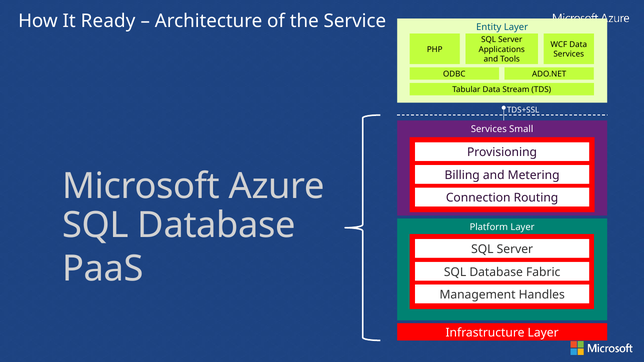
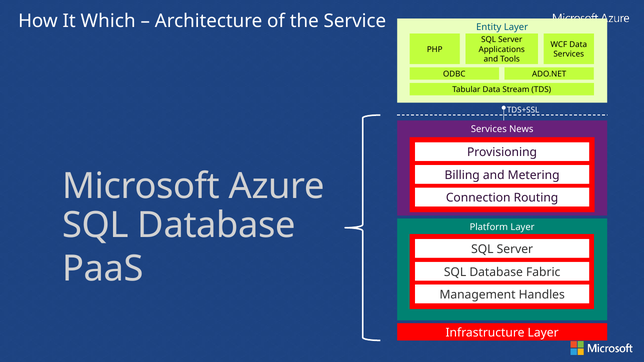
Ready: Ready -> Which
Small: Small -> News
